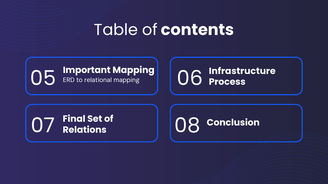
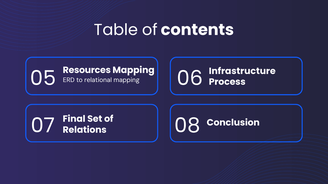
Important: Important -> Resources
